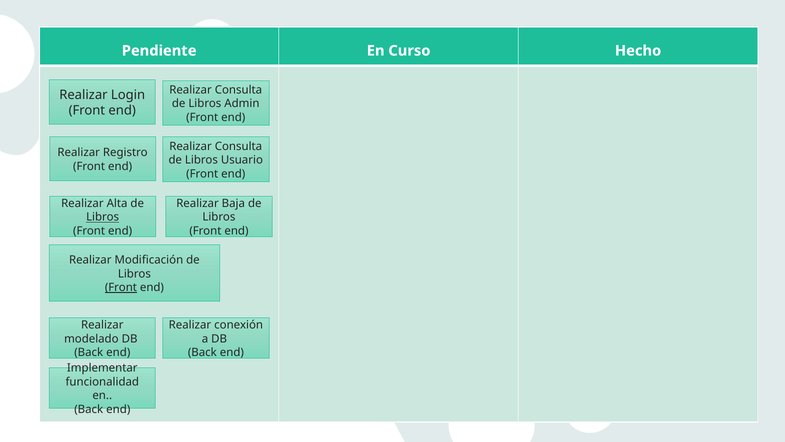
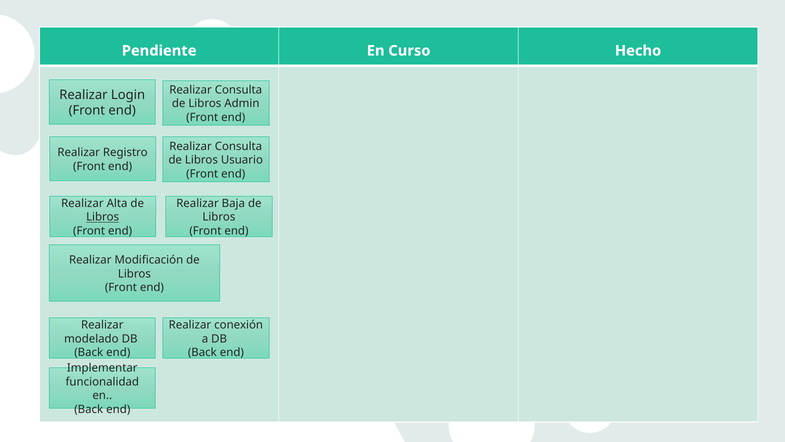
Front at (121, 287) underline: present -> none
